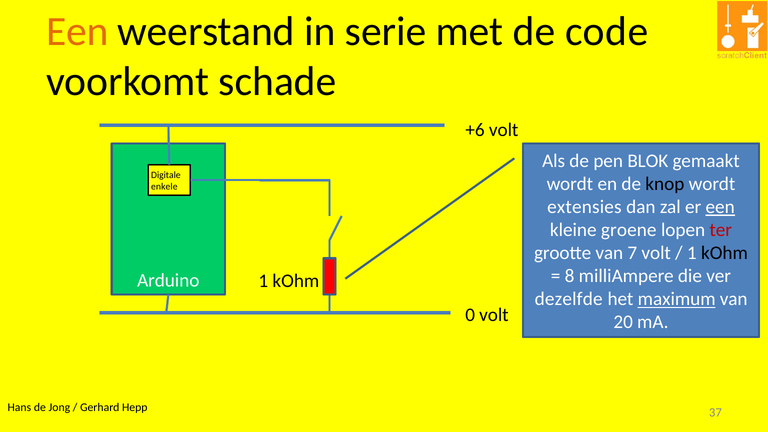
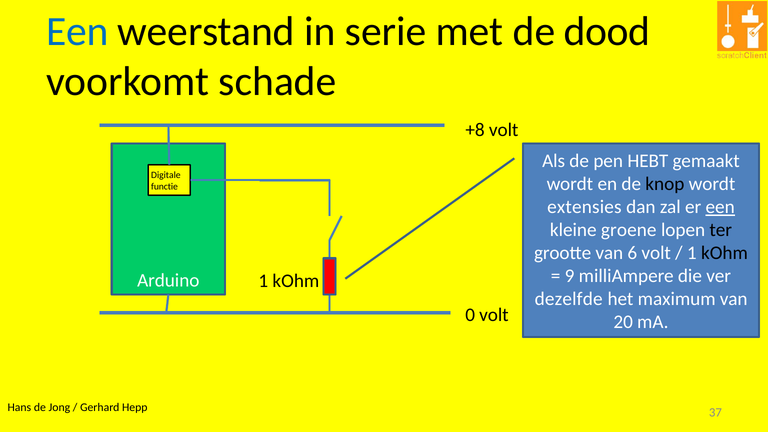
Een at (77, 32) colour: orange -> blue
code: code -> dood
+6: +6 -> +8
BLOK: BLOK -> HEBT
enkele: enkele -> functie
ter colour: red -> black
7: 7 -> 6
8: 8 -> 9
maximum underline: present -> none
